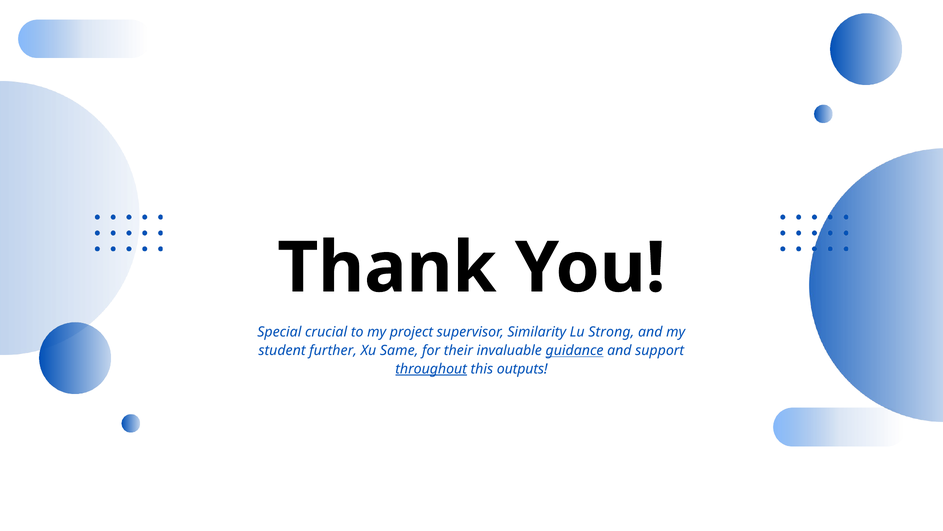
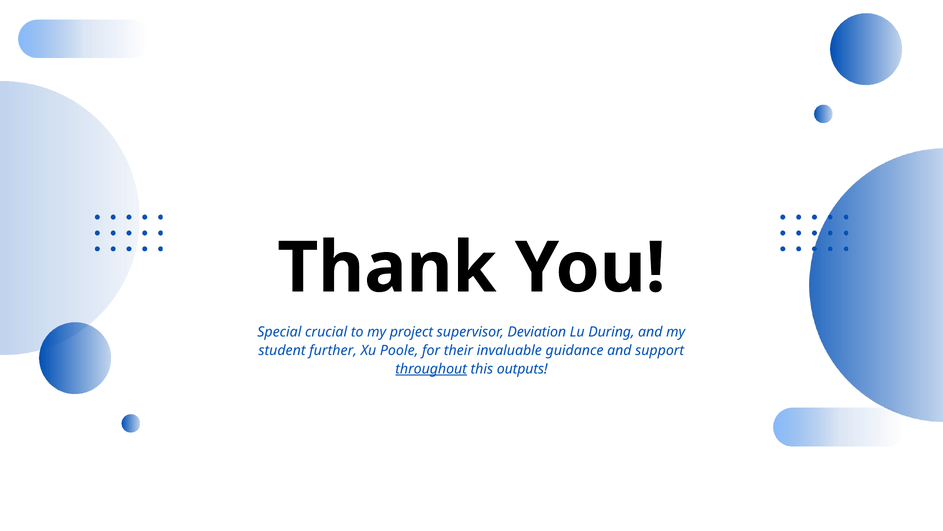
Similarity: Similarity -> Deviation
Strong: Strong -> During
Same: Same -> Poole
guidance underline: present -> none
